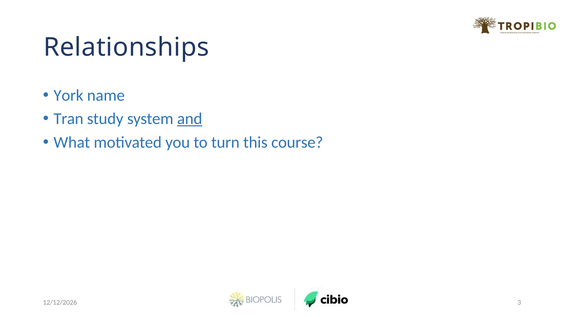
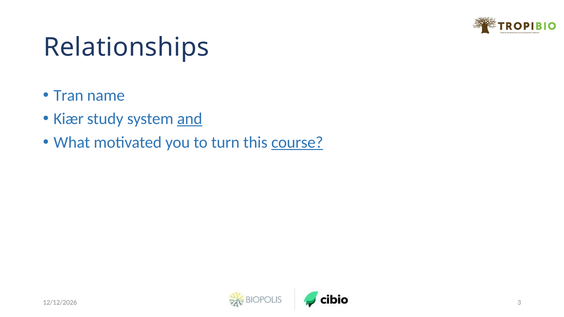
York: York -> Tran
Tran: Tran -> Kiær
course underline: none -> present
